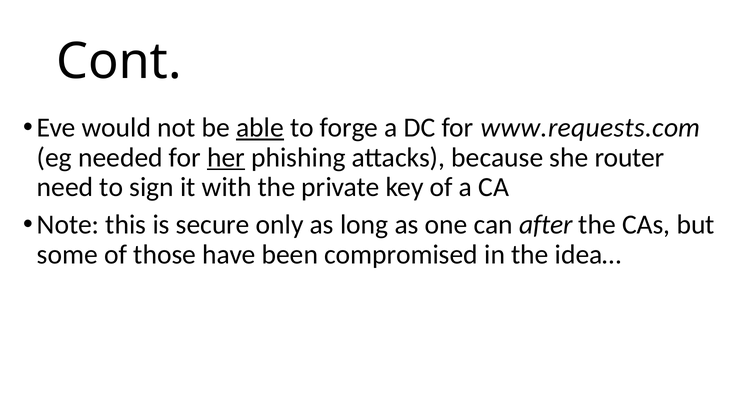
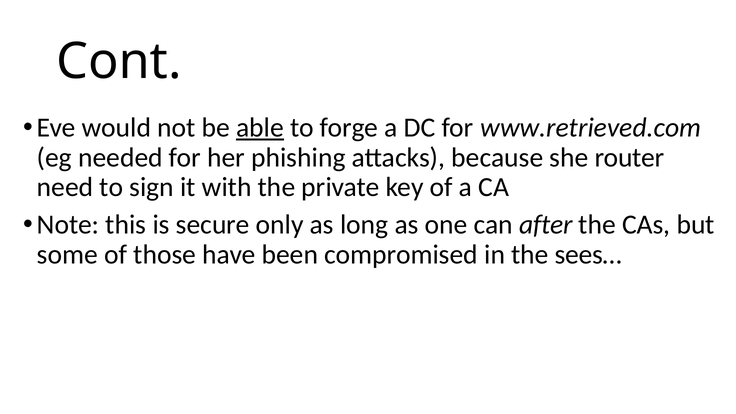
www.requests.com: www.requests.com -> www.retrieved.com
her underline: present -> none
idea…: idea… -> sees…
